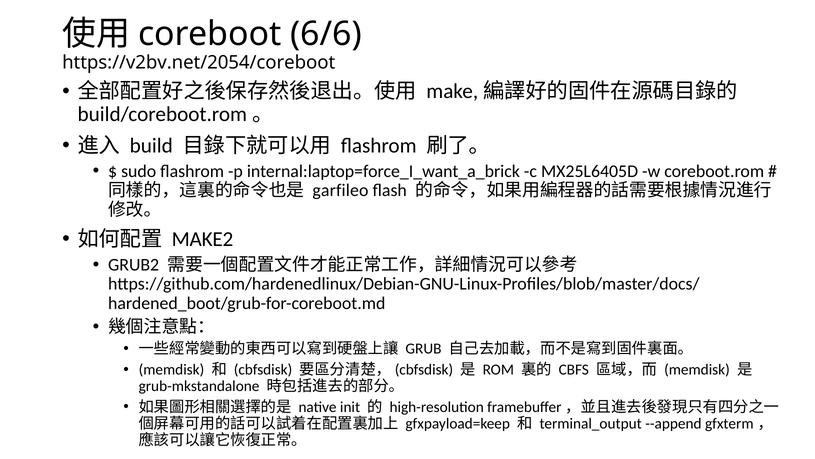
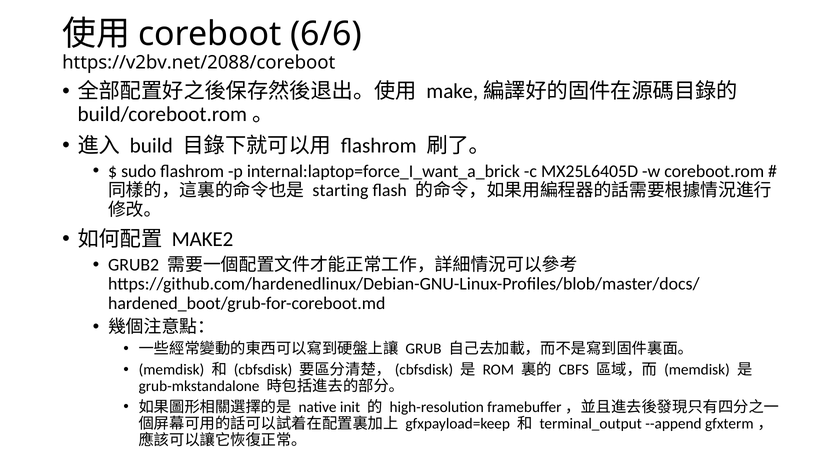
https://v2bv.net/2054/coreboot: https://v2bv.net/2054/coreboot -> https://v2bv.net/2088/coreboot
garfileo: garfileo -> starting
